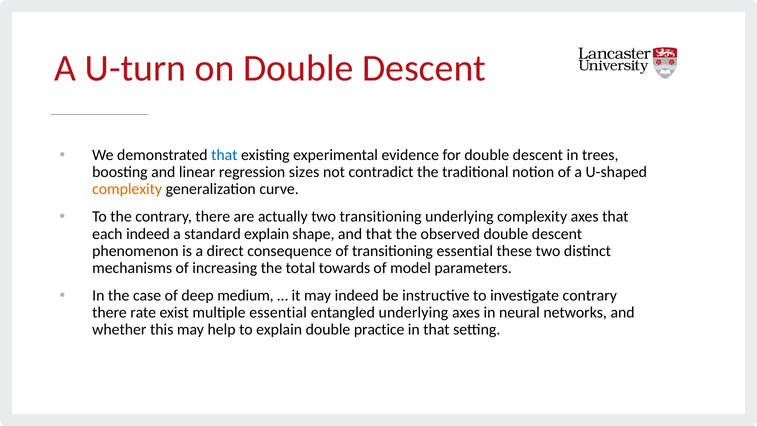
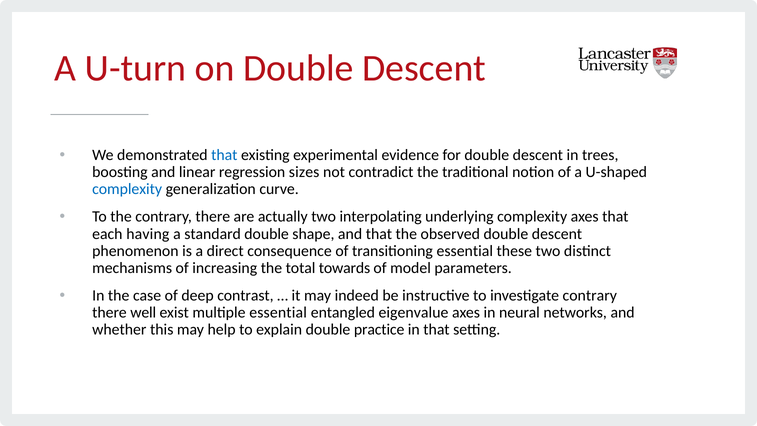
complexity at (127, 189) colour: orange -> blue
two transitioning: transitioning -> interpolating
each indeed: indeed -> having
standard explain: explain -> double
medium: medium -> contrast
rate: rate -> well
entangled underlying: underlying -> eigenvalue
